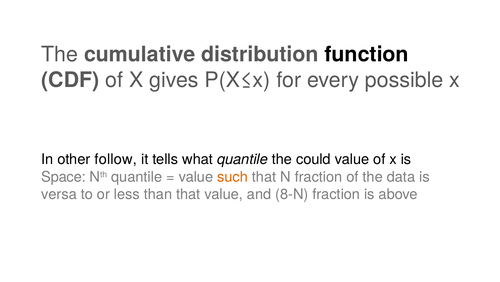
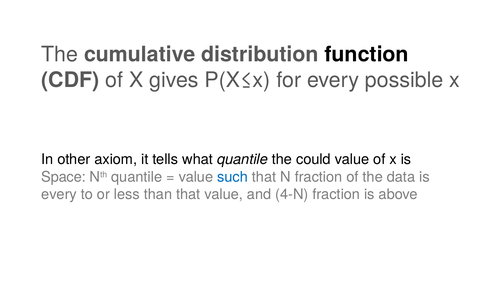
follow: follow -> axiom
such colour: orange -> blue
versa at (59, 194): versa -> every
8-N: 8-N -> 4-N
